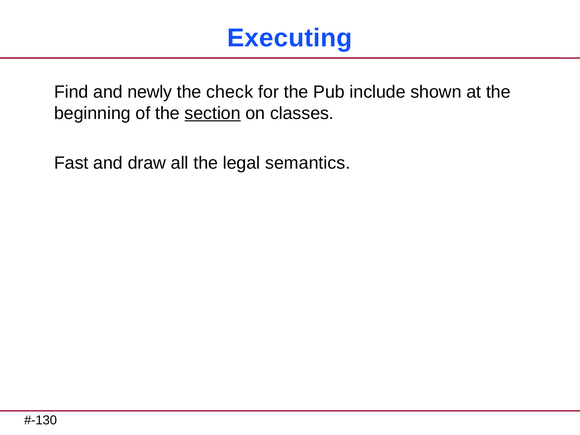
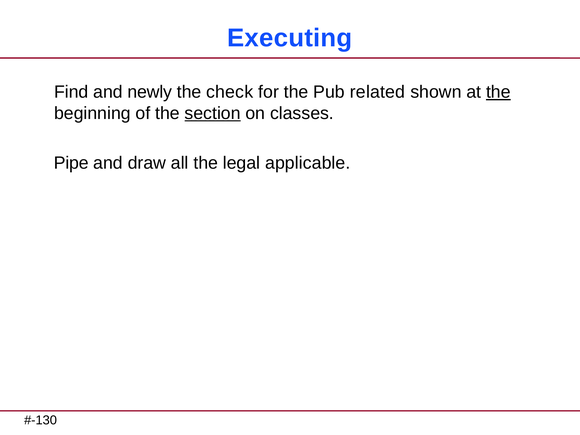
include: include -> related
the at (498, 92) underline: none -> present
Fast: Fast -> Pipe
semantics: semantics -> applicable
